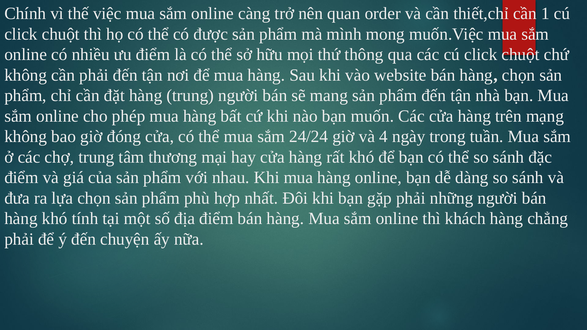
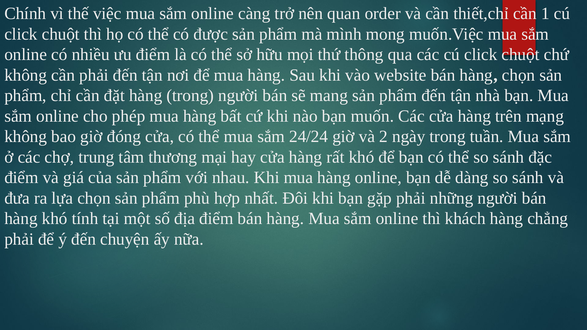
hàng trung: trung -> trong
4: 4 -> 2
